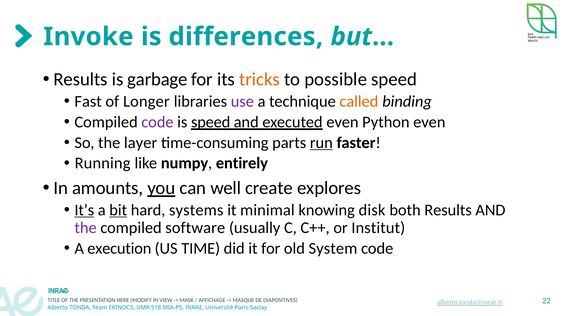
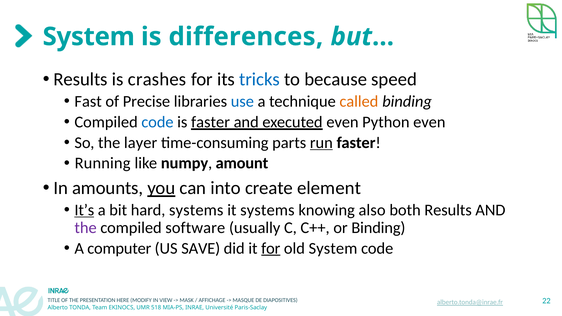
Invoke at (88, 37): Invoke -> System
garbage: garbage -> crashes
tricks colour: orange -> blue
possible: possible -> because
Longer: Longer -> Precise
use colour: purple -> blue
code at (157, 122) colour: purple -> blue
is speed: speed -> faster
entirely: entirely -> amount
well: well -> into
explores: explores -> element
bit underline: present -> none
it minimal: minimal -> systems
disk: disk -> also
or Institut: Institut -> Binding
execution: execution -> computer
TIME: TIME -> SAVE
for at (271, 248) underline: none -> present
